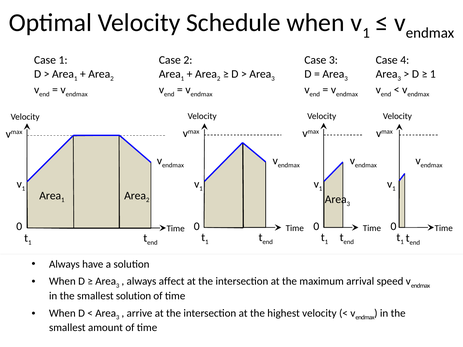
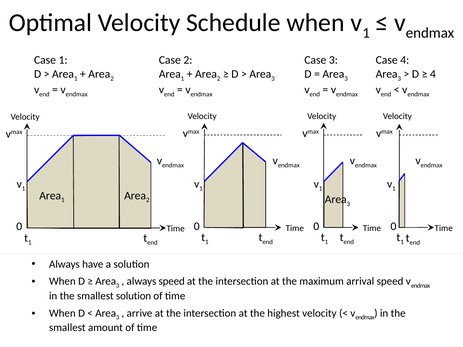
1 at (433, 74): 1 -> 4
always affect: affect -> speed
